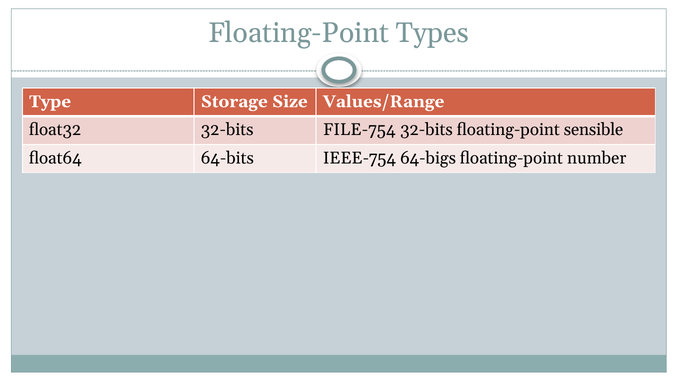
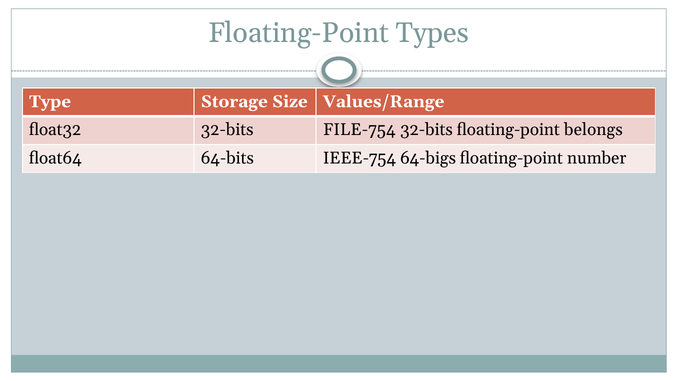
sensible: sensible -> belongs
